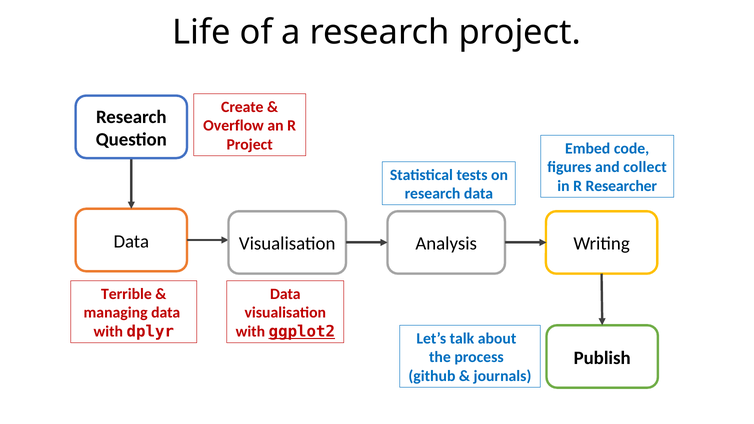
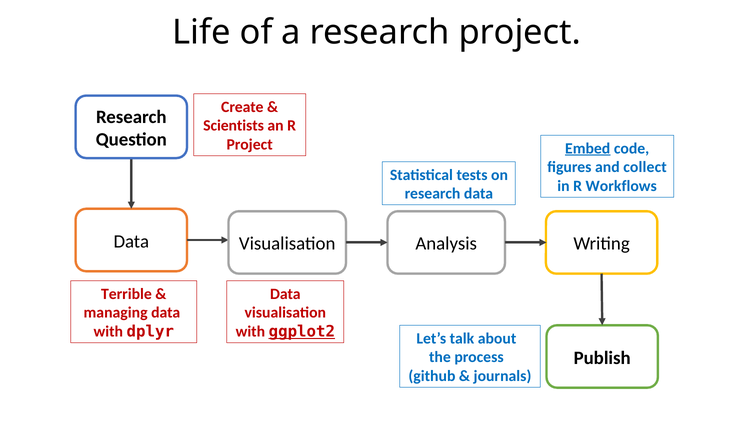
Overflow: Overflow -> Scientists
Embed underline: none -> present
Researcher: Researcher -> Workflows
